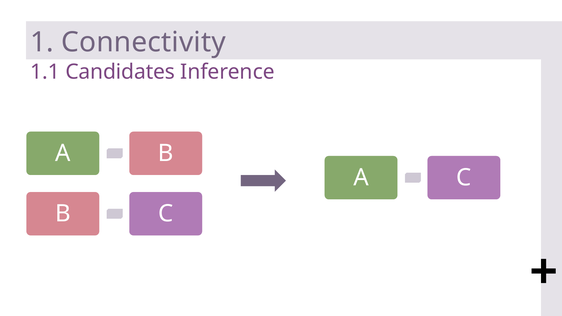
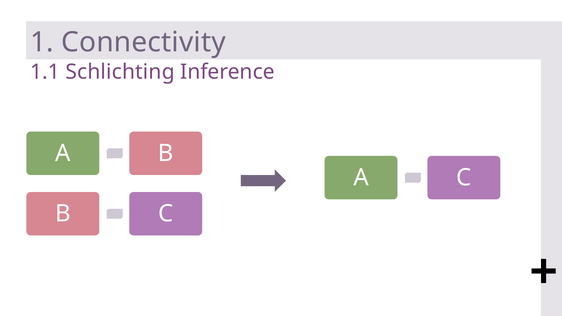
Candidates: Candidates -> Schlichting
